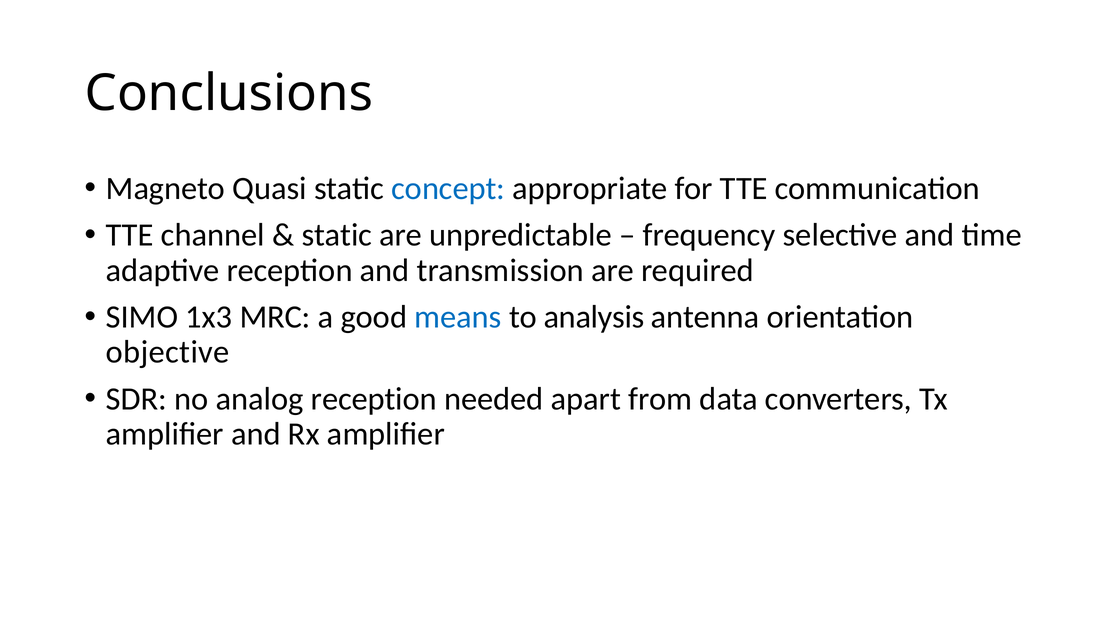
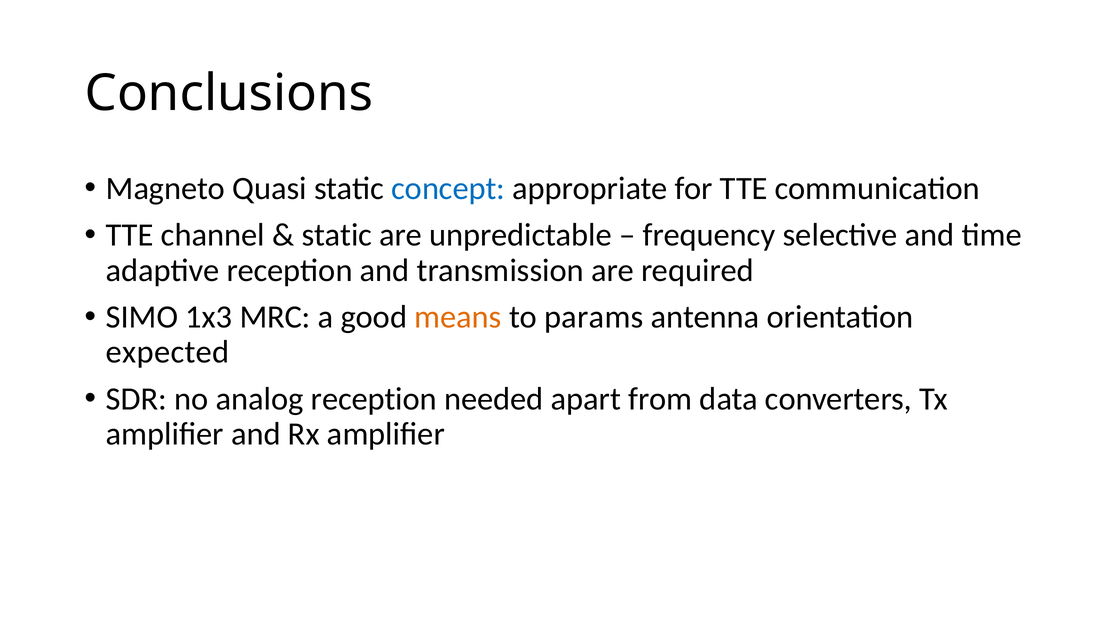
means colour: blue -> orange
analysis: analysis -> params
objective: objective -> expected
